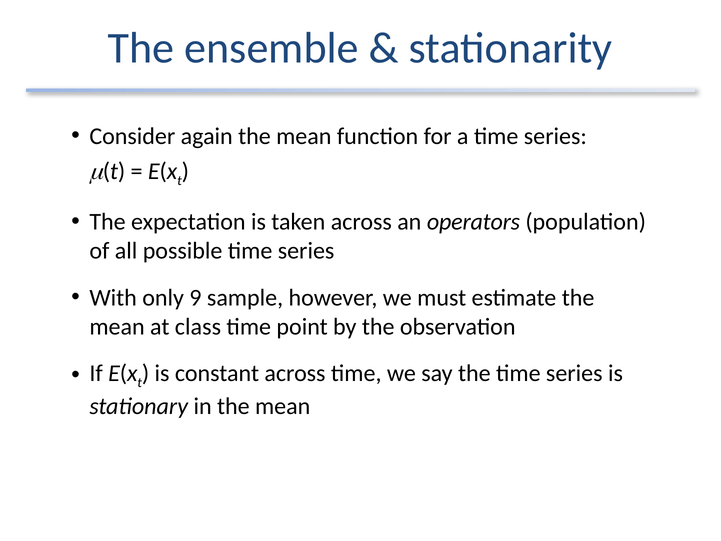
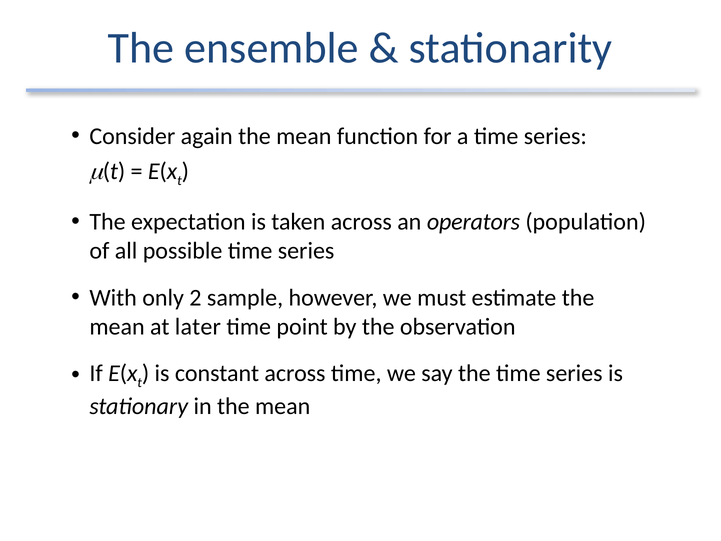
9: 9 -> 2
class: class -> later
